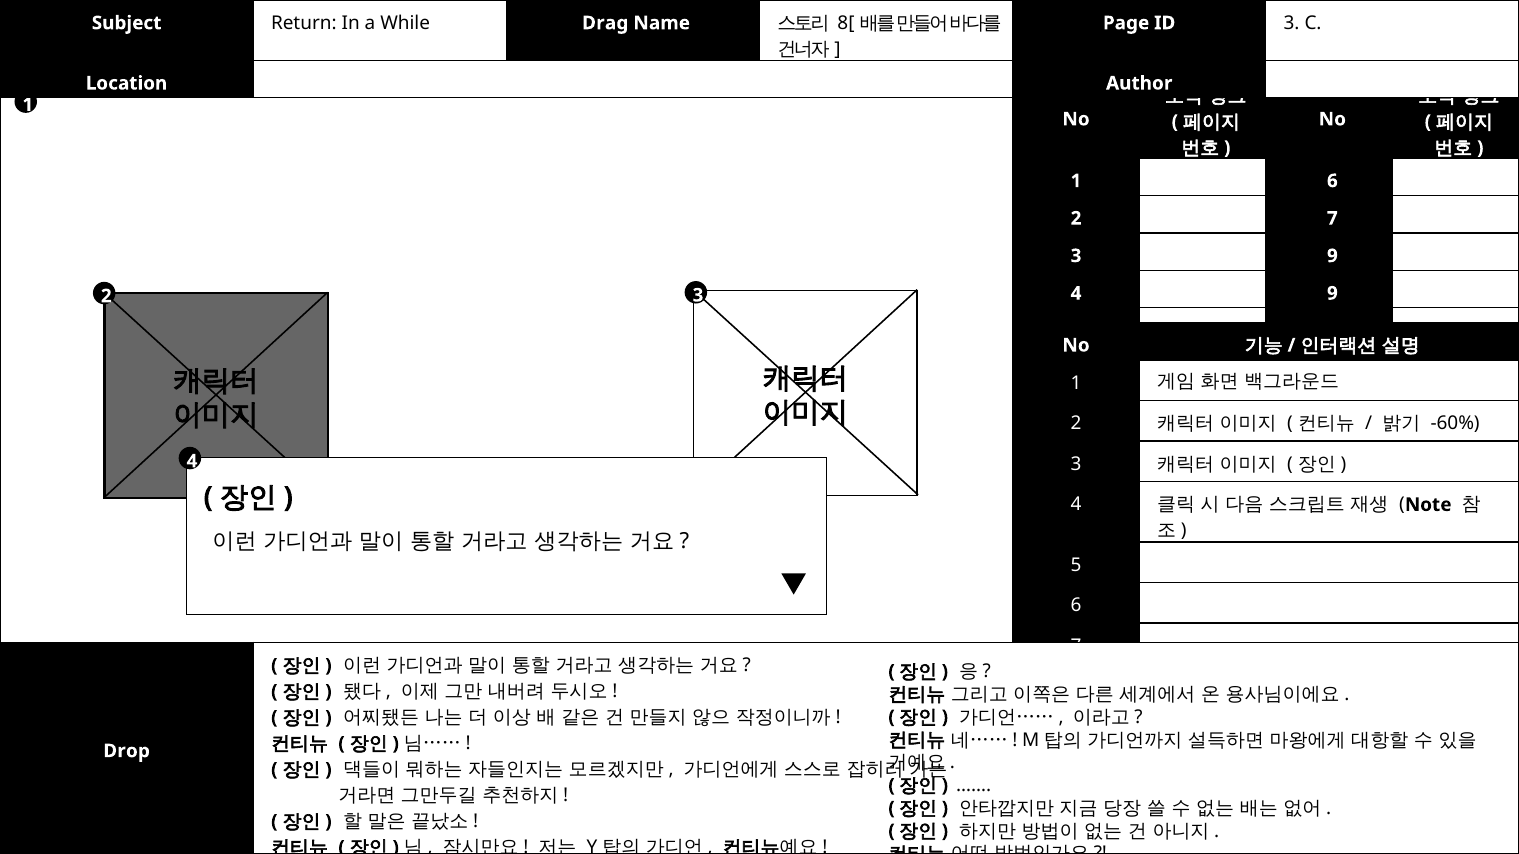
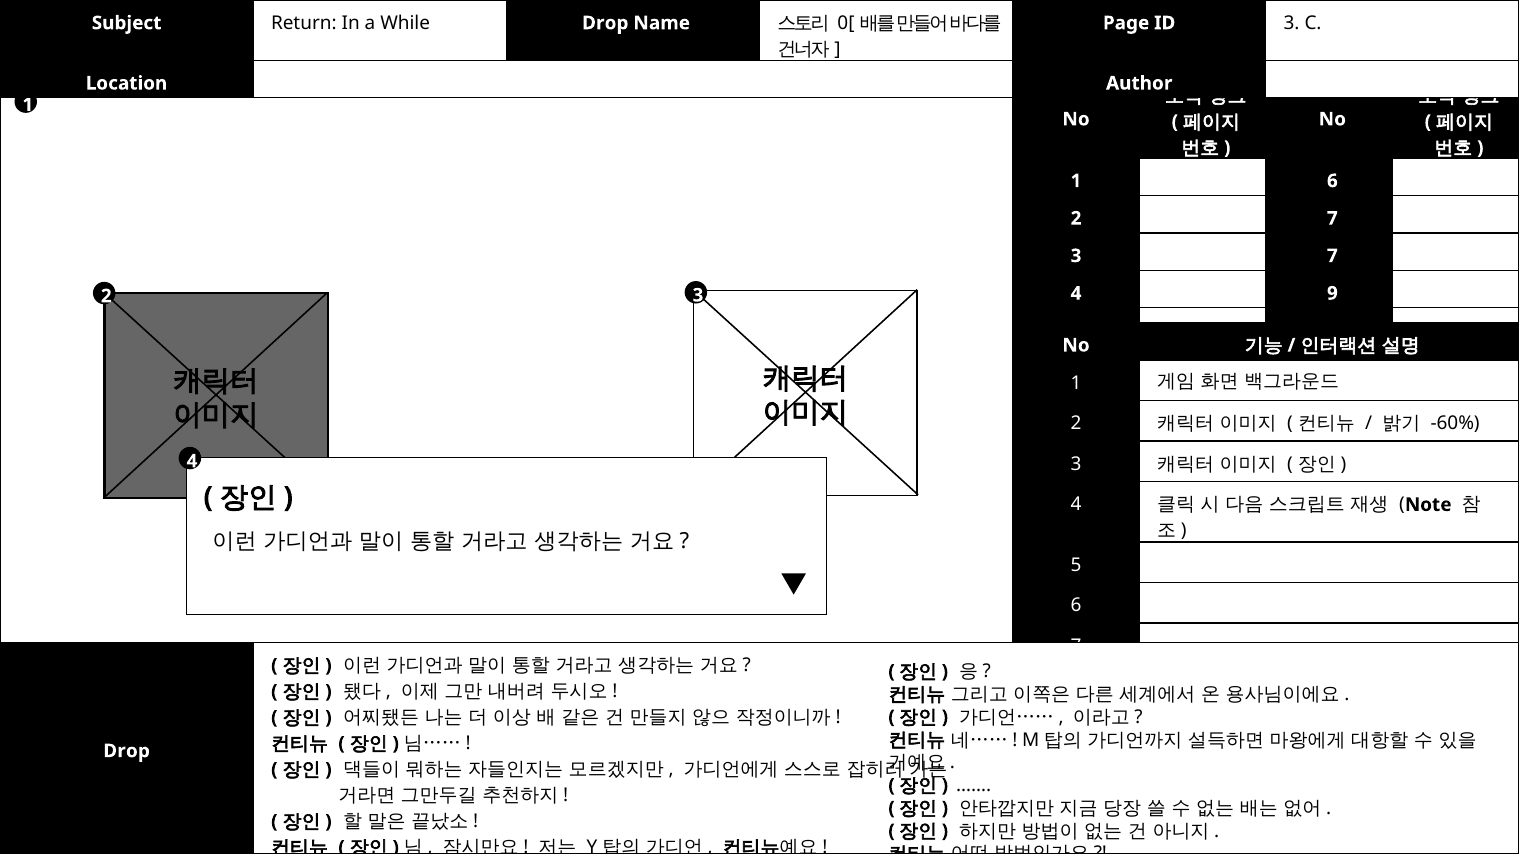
While Drag: Drag -> Drop
8: 8 -> 0
3 9: 9 -> 7
